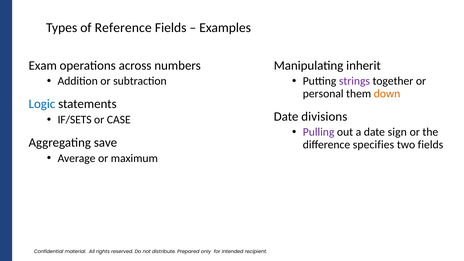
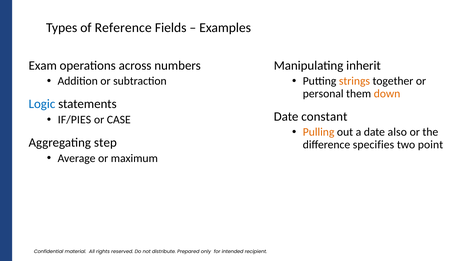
strings colour: purple -> orange
divisions: divisions -> constant
IF/SETS: IF/SETS -> IF/PIES
Pulling colour: purple -> orange
sign: sign -> also
save: save -> step
two fields: fields -> point
